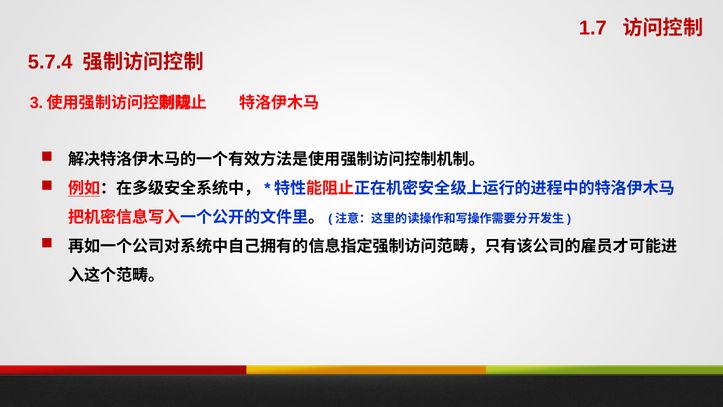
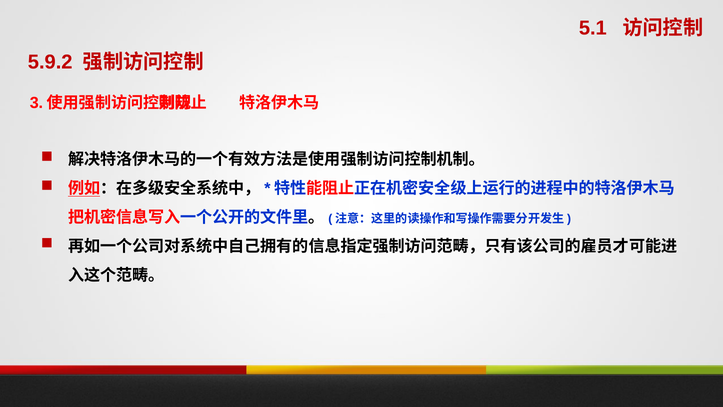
1.7: 1.7 -> 5.1
5.7.4: 5.7.4 -> 5.9.2
